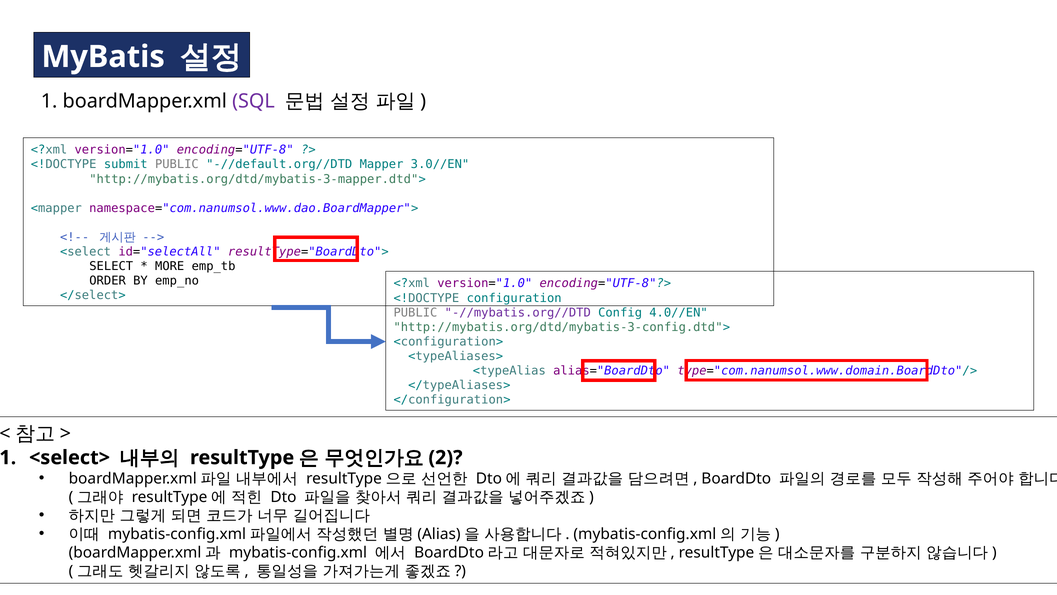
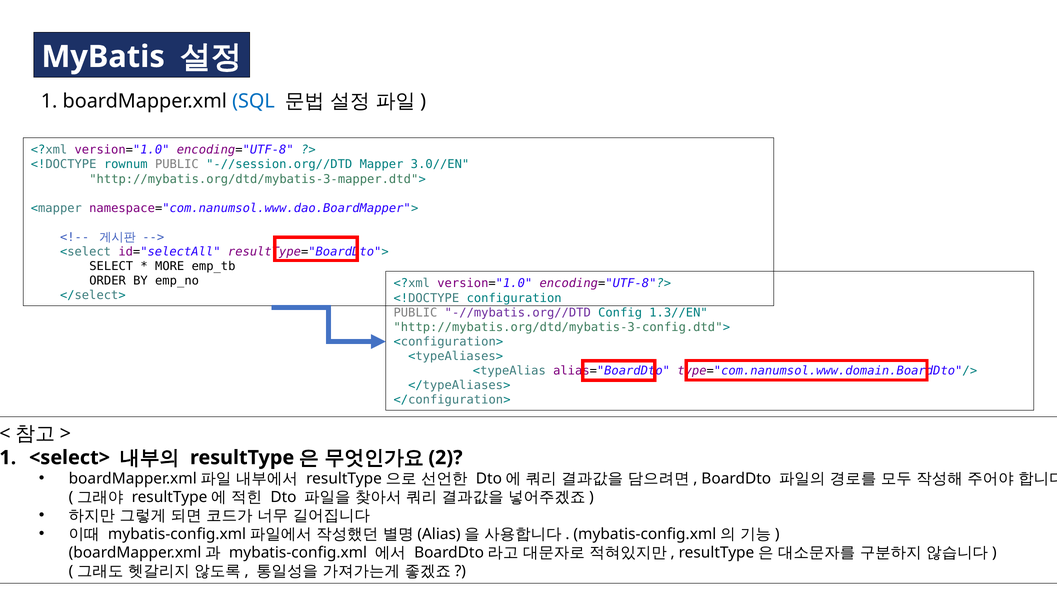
SQL colour: purple -> blue
submit: submit -> rownum
-//default.org//DTD: -//default.org//DTD -> -//session.org//DTD
4.0//EN: 4.0//EN -> 1.3//EN
